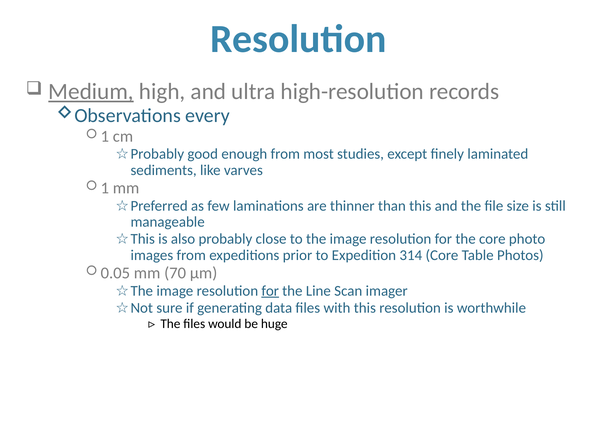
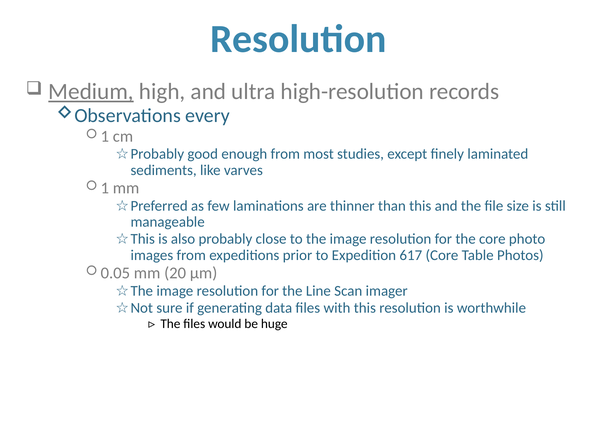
314: 314 -> 617
70: 70 -> 20
for at (270, 291) underline: present -> none
